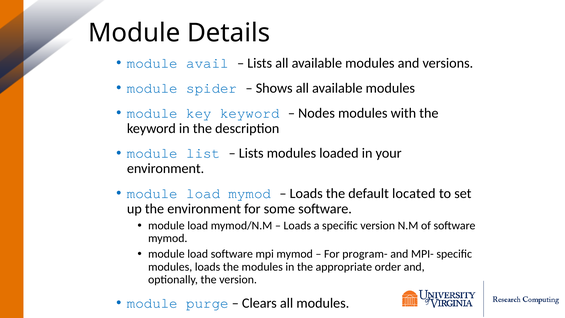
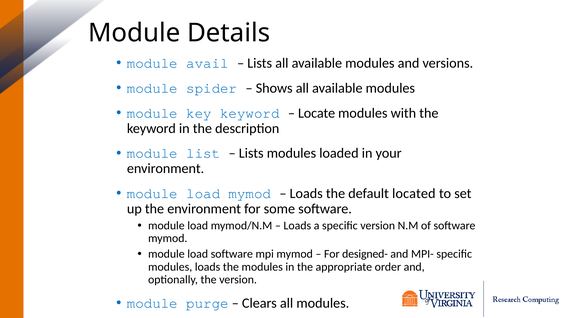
Nodes: Nodes -> Locate
program-: program- -> designed-
